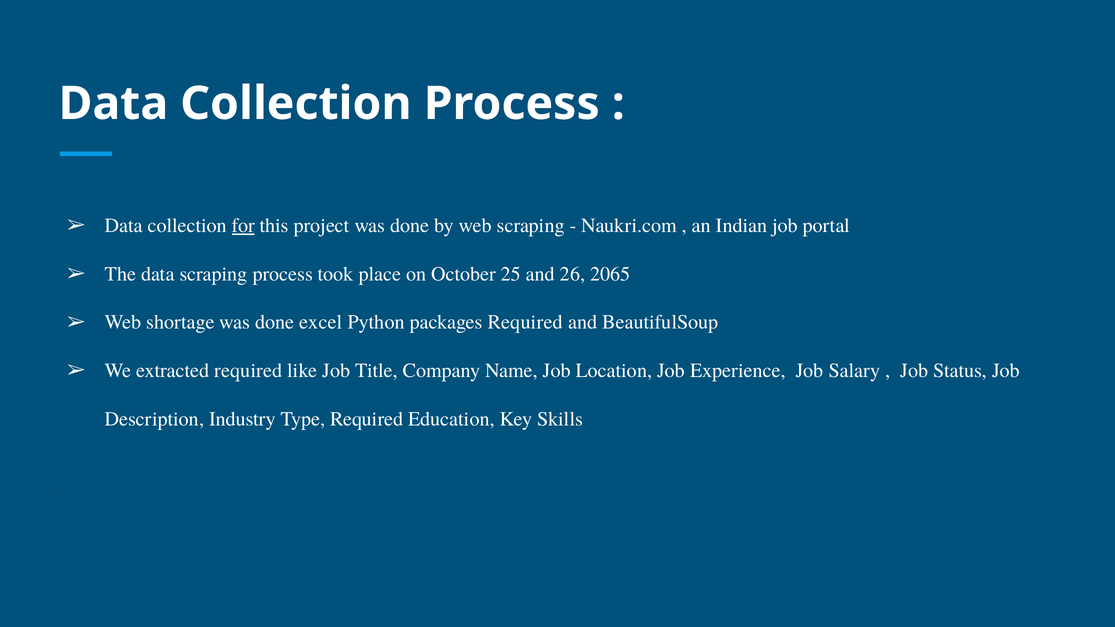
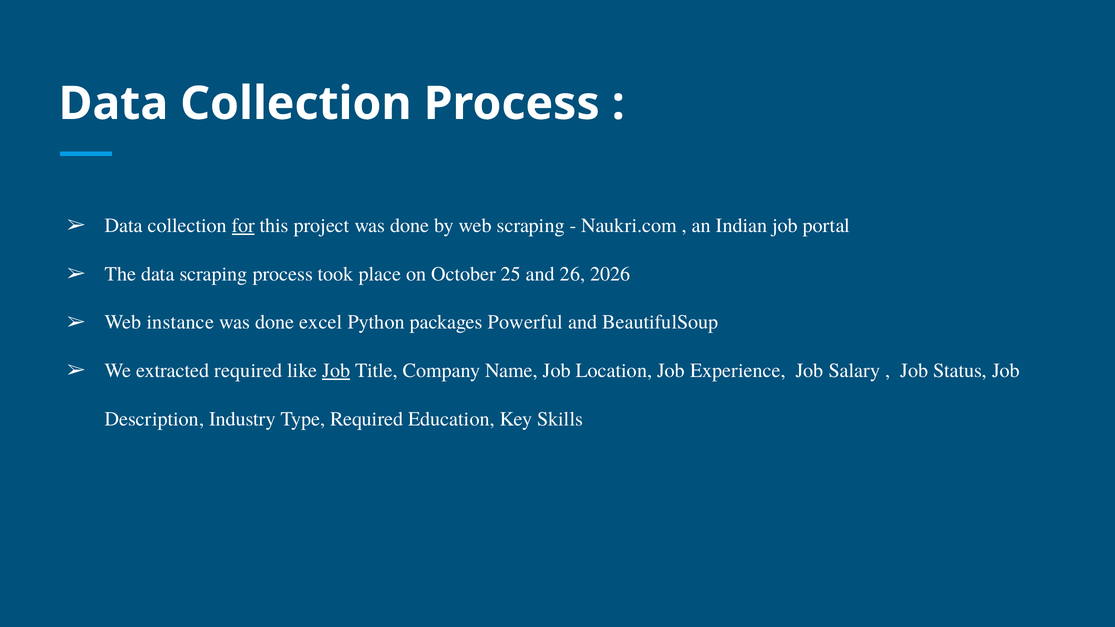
2065: 2065 -> 2026
shortage: shortage -> instance
packages Required: Required -> Powerful
Job at (336, 371) underline: none -> present
